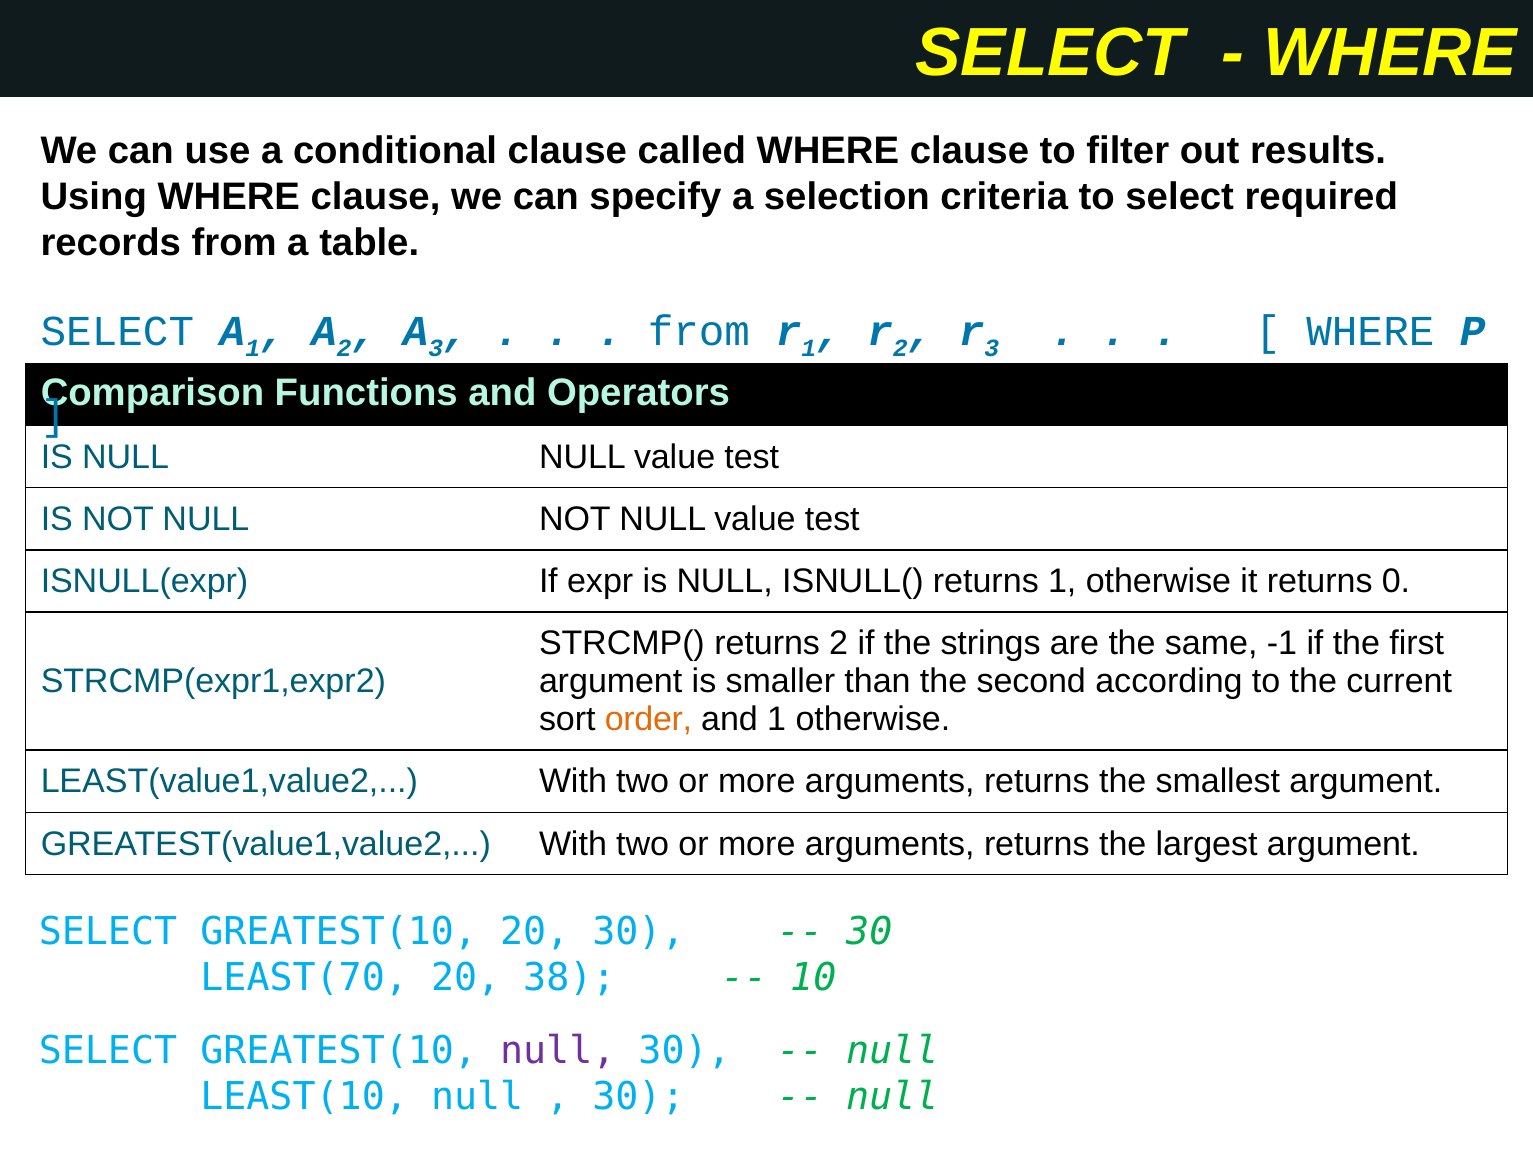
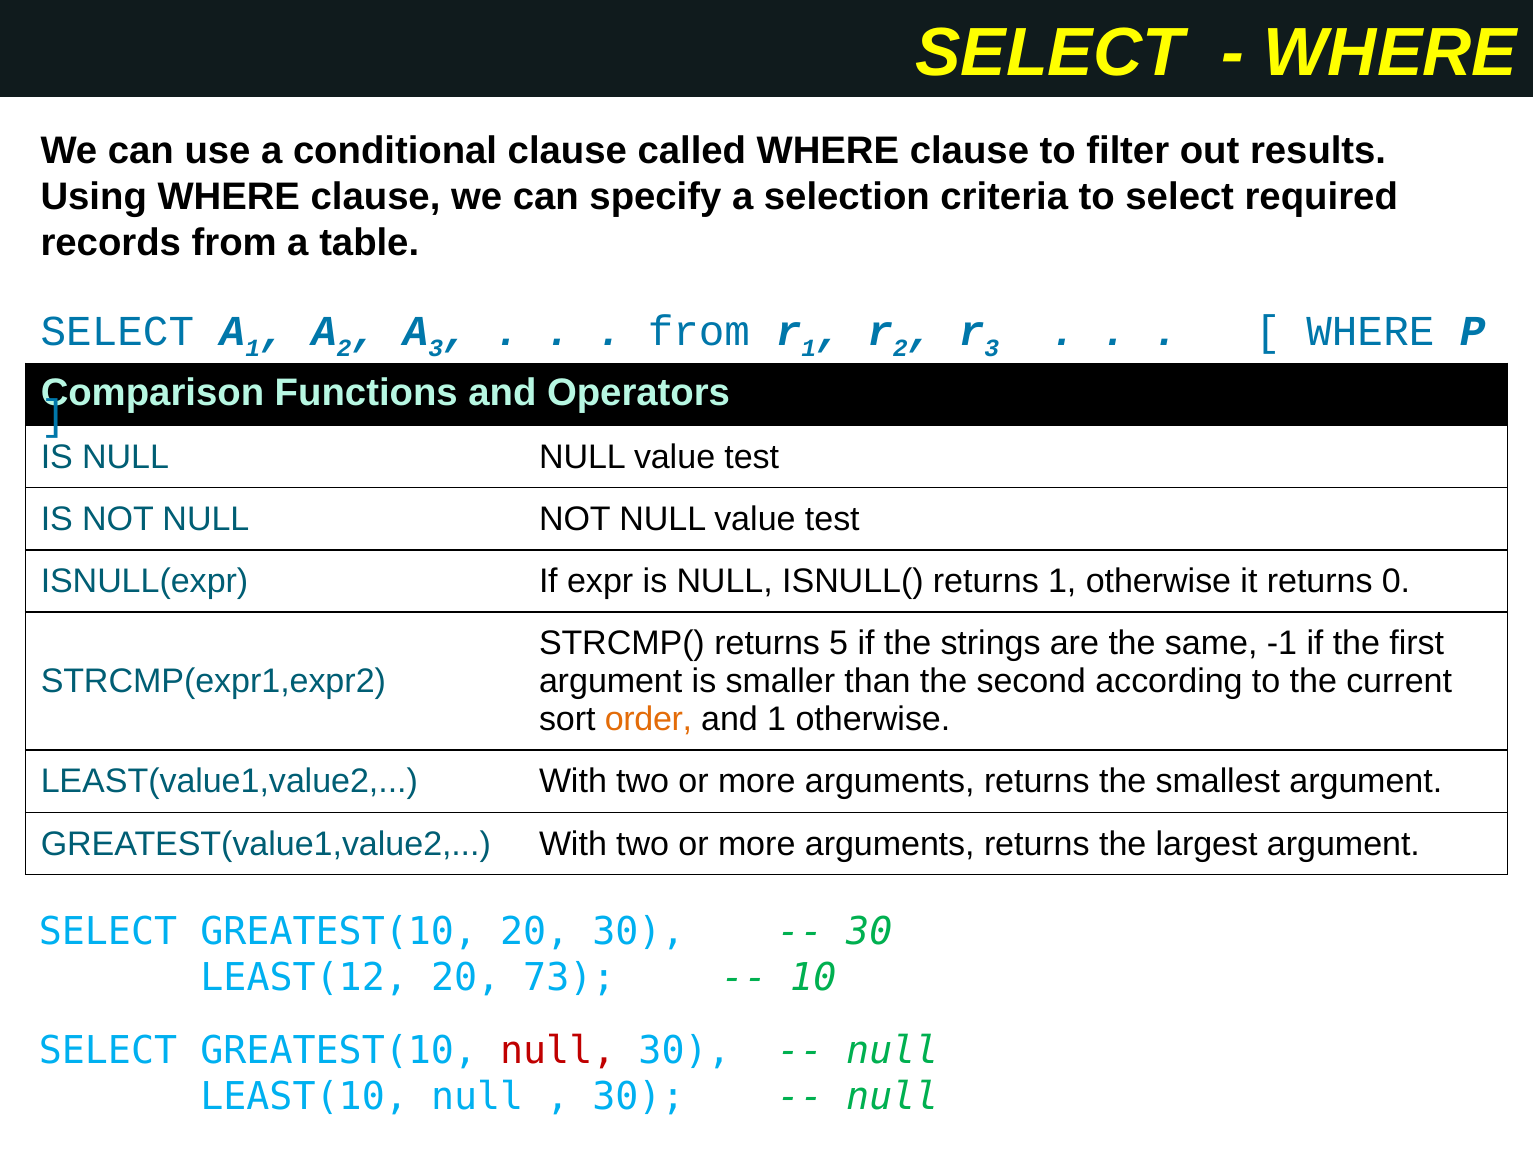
returns 2: 2 -> 5
LEAST(70: LEAST(70 -> LEAST(12
38: 38 -> 73
null at (558, 1050) colour: purple -> red
